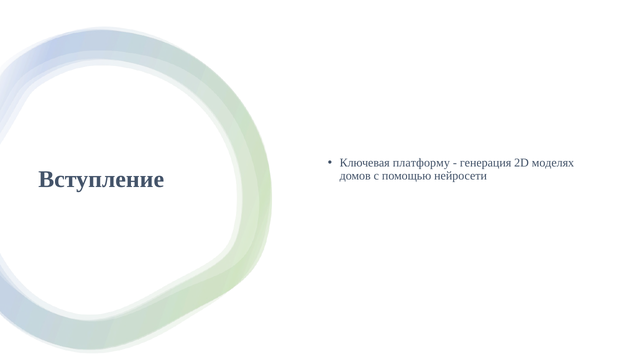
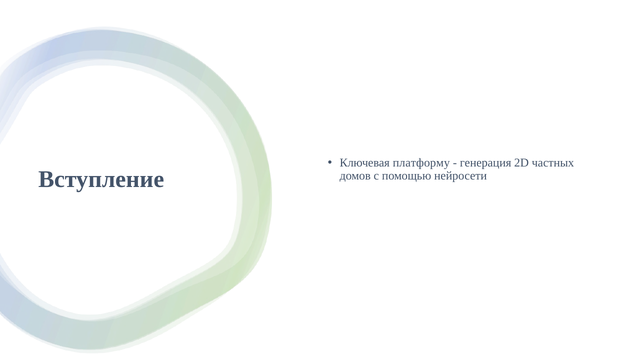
моделях: моделях -> частных
